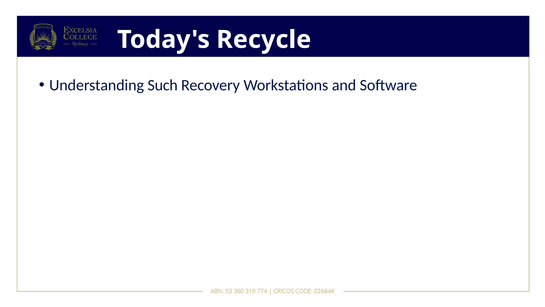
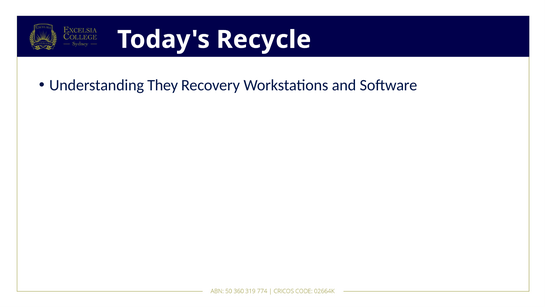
Such: Such -> They
